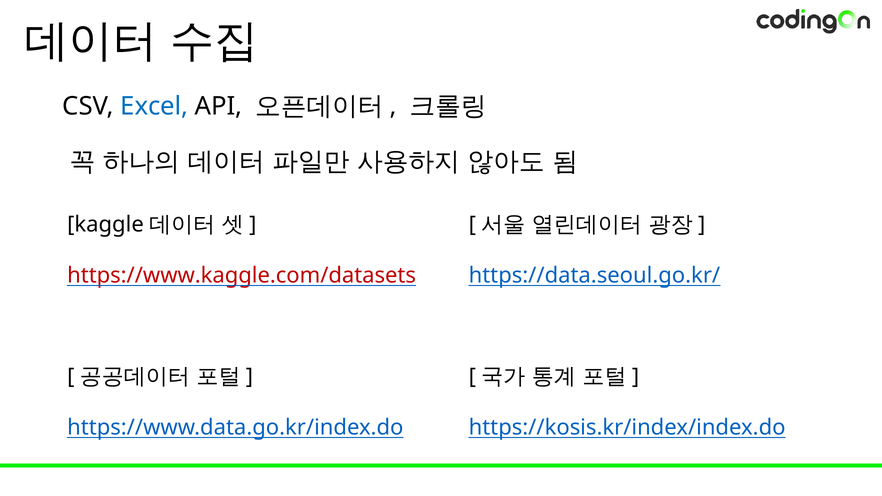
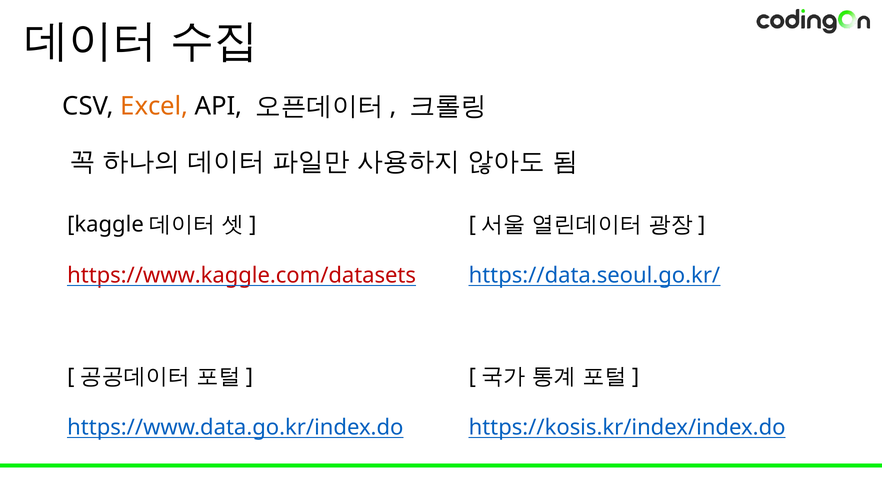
Excel colour: blue -> orange
